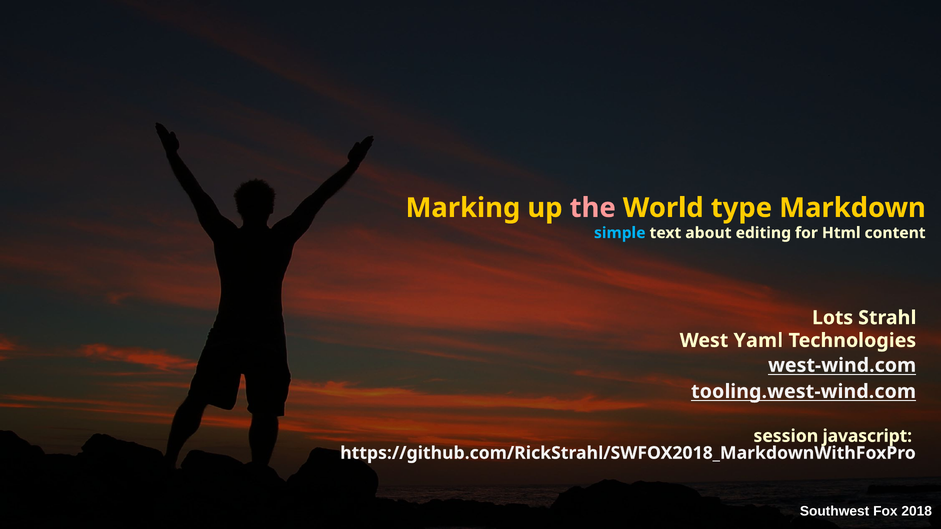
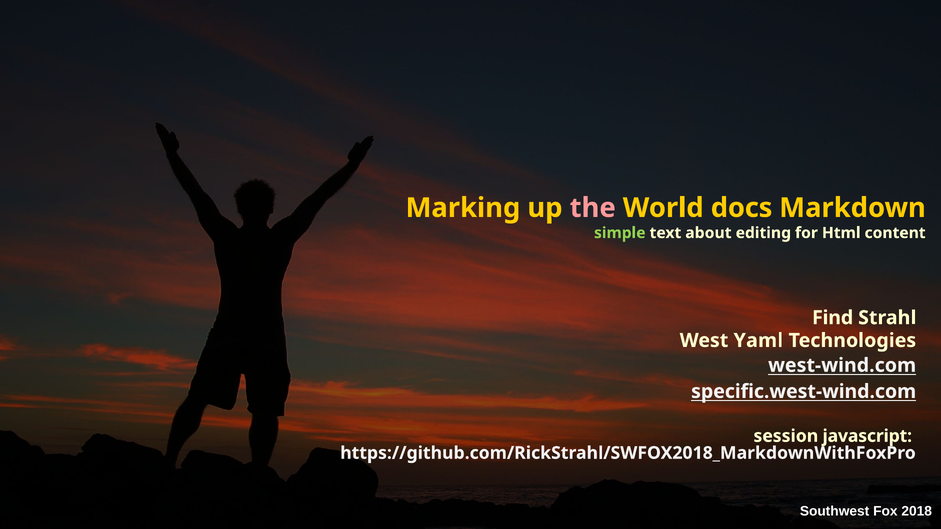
type: type -> docs
simple colour: light blue -> light green
Lots: Lots -> Find
tooling.west-wind.com: tooling.west-wind.com -> specific.west-wind.com
